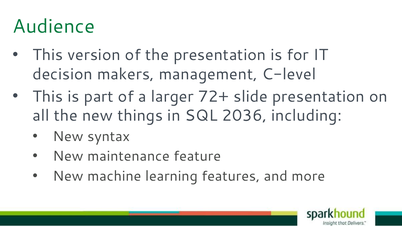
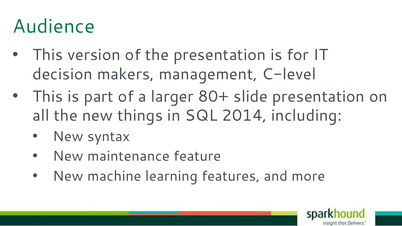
72+: 72+ -> 80+
2036: 2036 -> 2014
